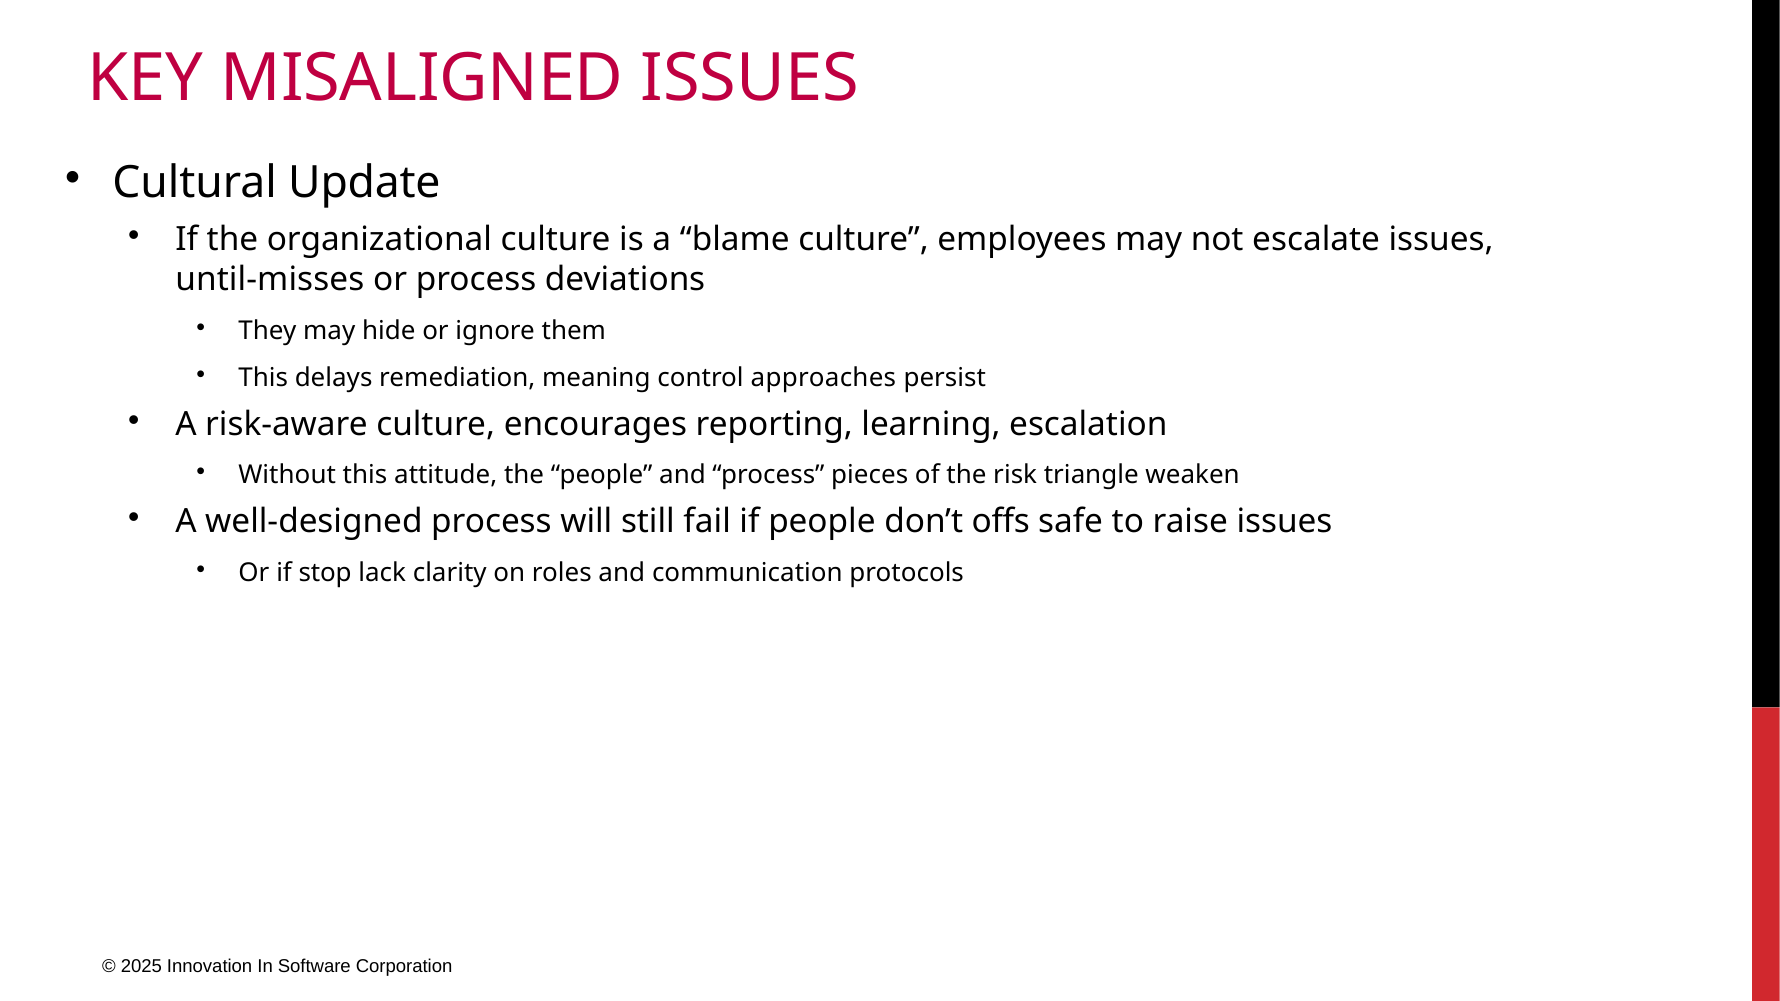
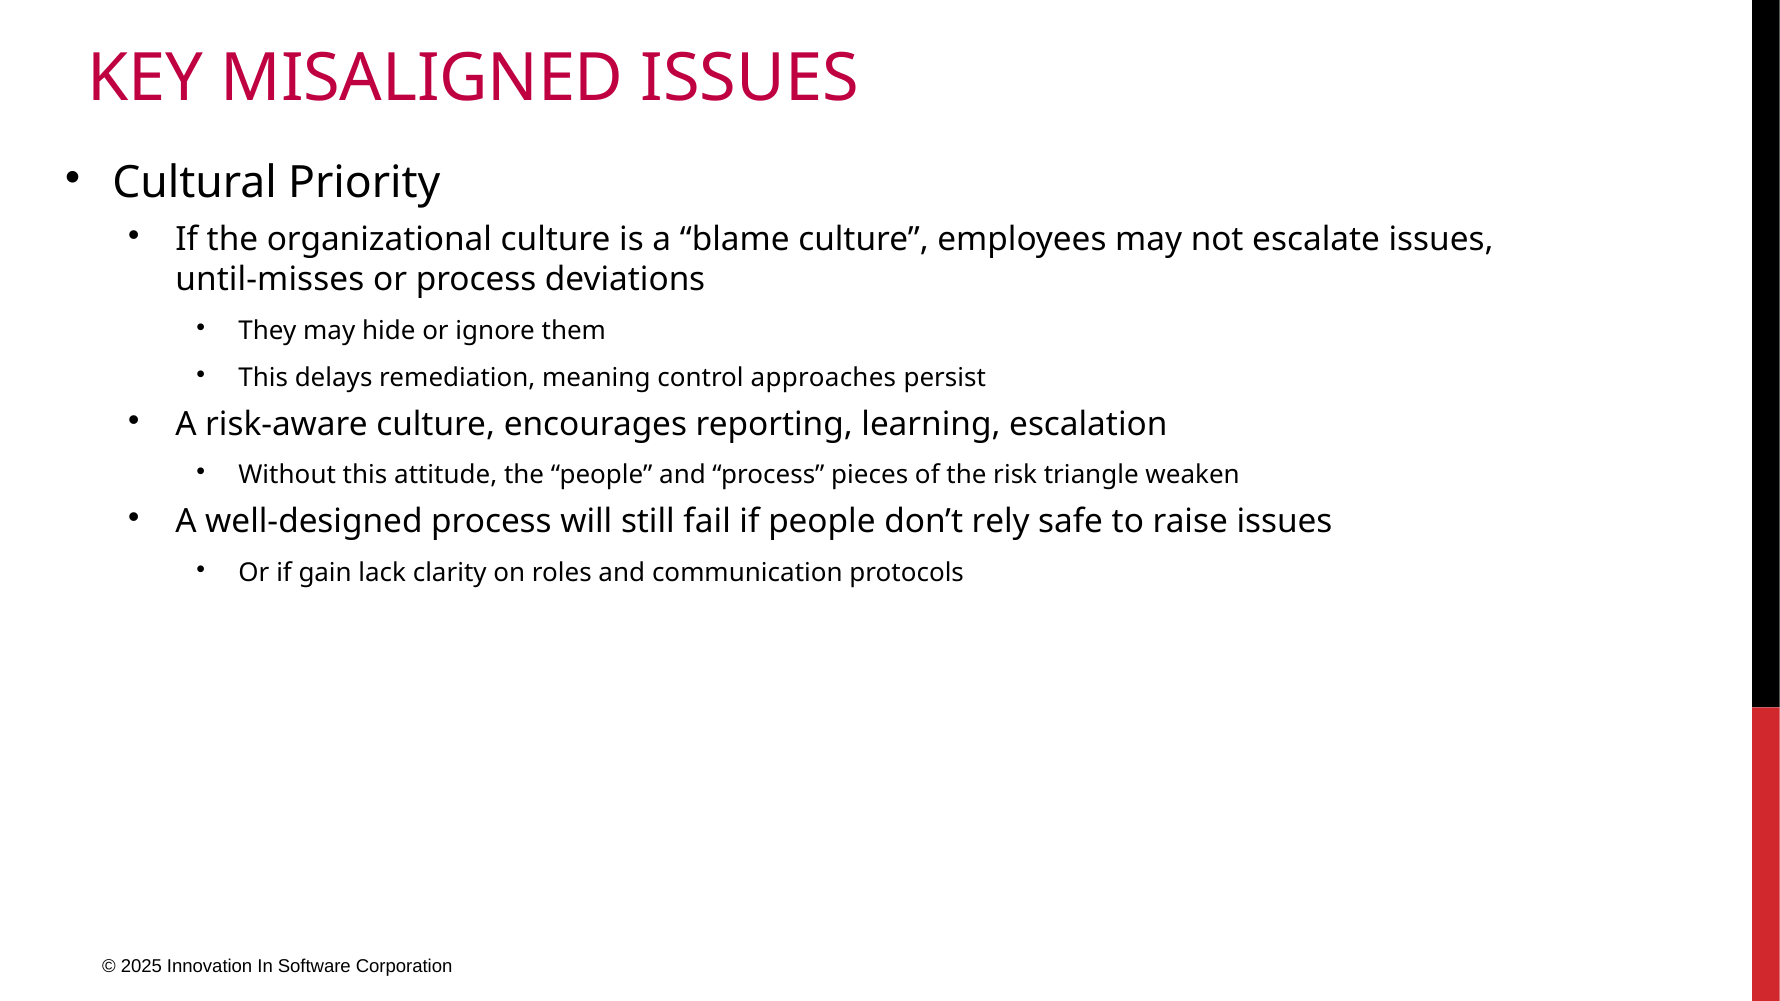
Update: Update -> Priority
offs: offs -> rely
stop: stop -> gain
